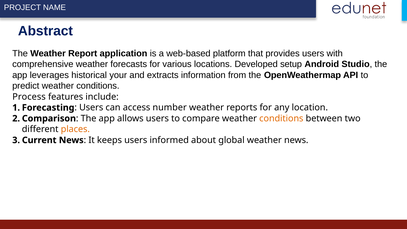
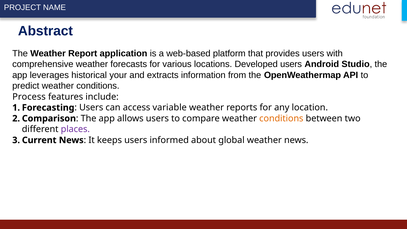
Developed setup: setup -> users
number: number -> variable
places colour: orange -> purple
